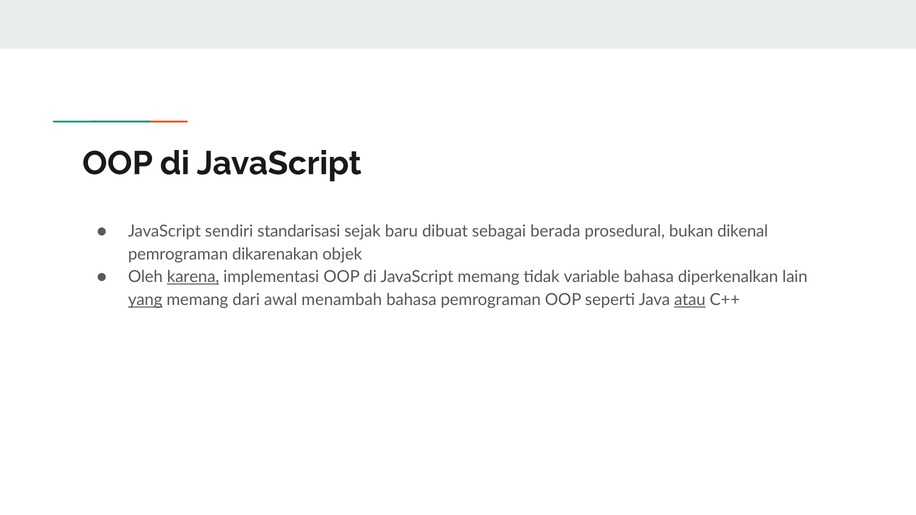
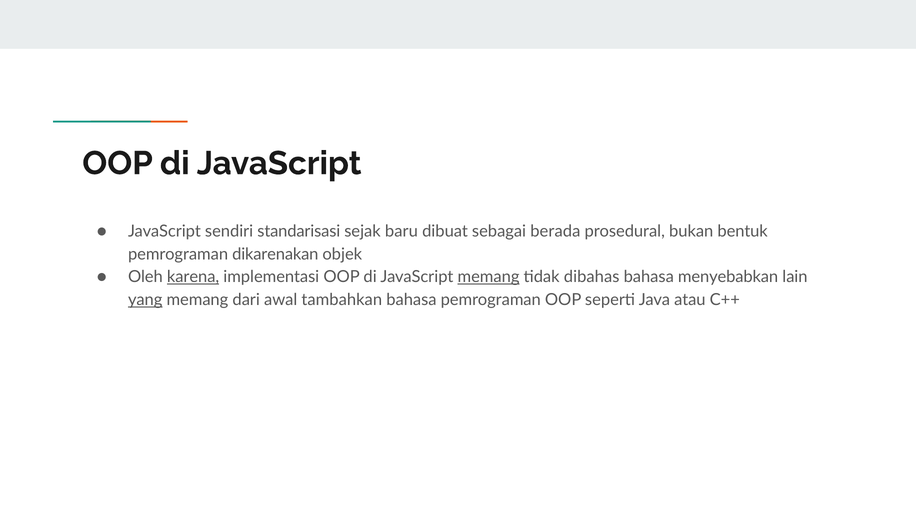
dikenal: dikenal -> bentuk
memang at (489, 277) underline: none -> present
variable: variable -> dibahas
diperkenalkan: diperkenalkan -> menyebabkan
menambah: menambah -> tambahkan
atau underline: present -> none
